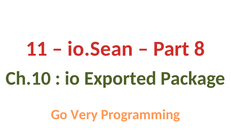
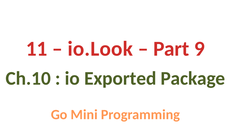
io.Sean: io.Sean -> io.Look
8: 8 -> 9
Very: Very -> Mini
